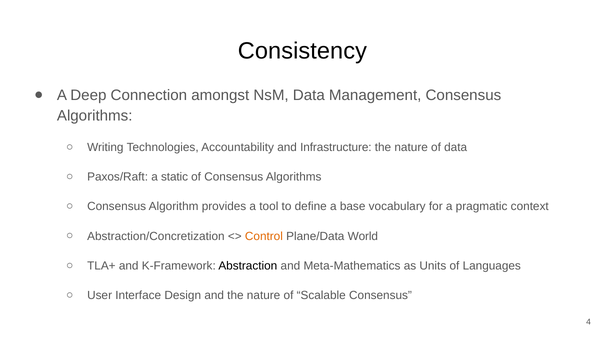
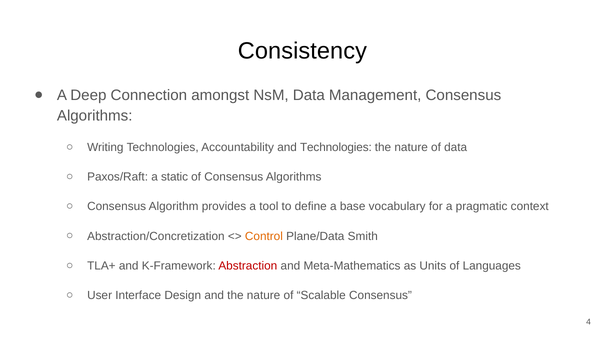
and Infrastructure: Infrastructure -> Technologies
World: World -> Smith
Abstraction colour: black -> red
